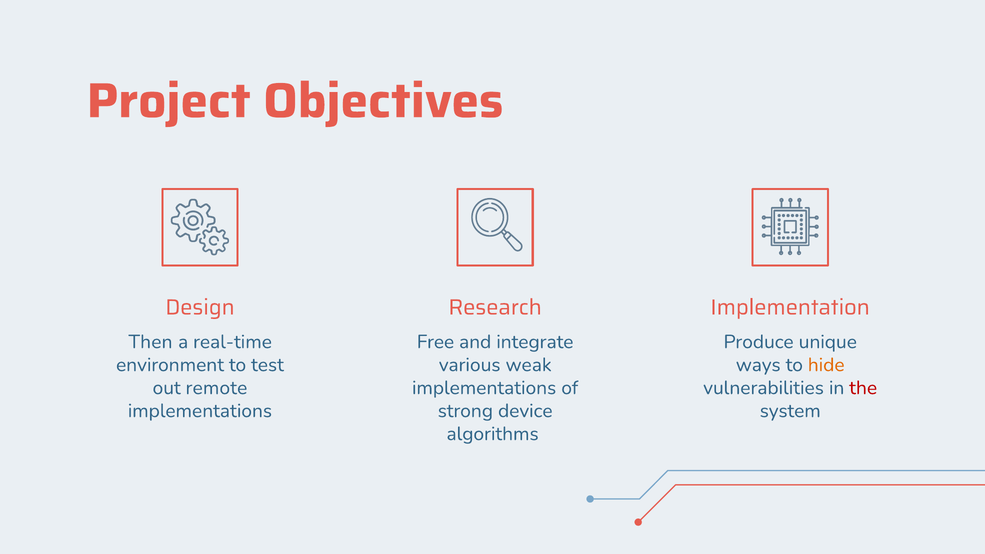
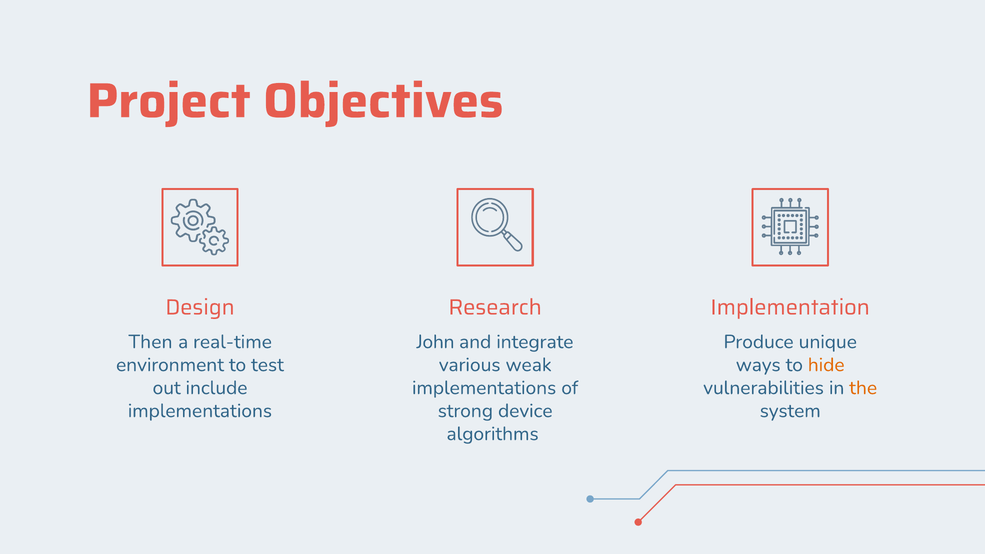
Free: Free -> John
remote: remote -> include
the colour: red -> orange
